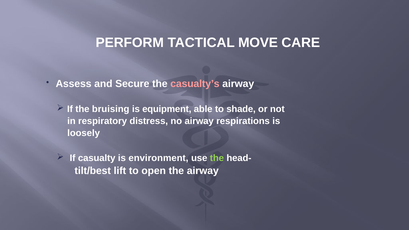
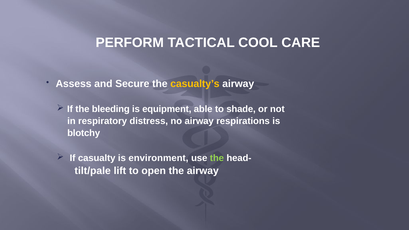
MOVE: MOVE -> COOL
casualty’s colour: pink -> yellow
bruising: bruising -> bleeding
loosely: loosely -> blotchy
tilt/best: tilt/best -> tilt/pale
